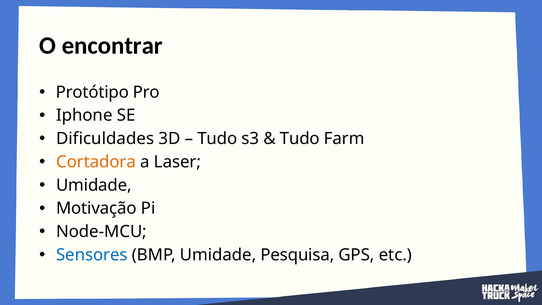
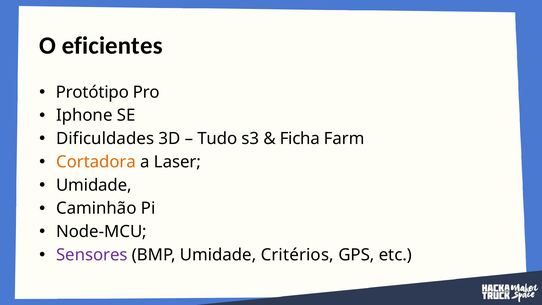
encontrar: encontrar -> eficientes
Tudo at (300, 139): Tudo -> Ficha
Motivação: Motivação -> Caminhão
Sensores colour: blue -> purple
Pesquisa: Pesquisa -> Critérios
